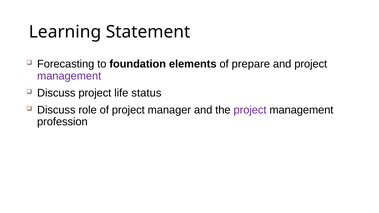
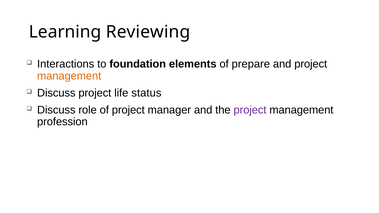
Statement: Statement -> Reviewing
Forecasting: Forecasting -> Interactions
management at (69, 76) colour: purple -> orange
